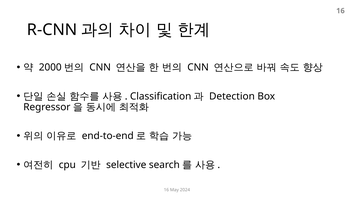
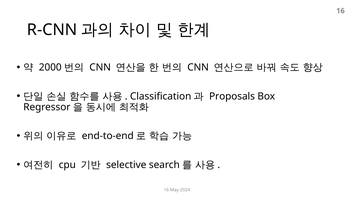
Detection: Detection -> Proposals
